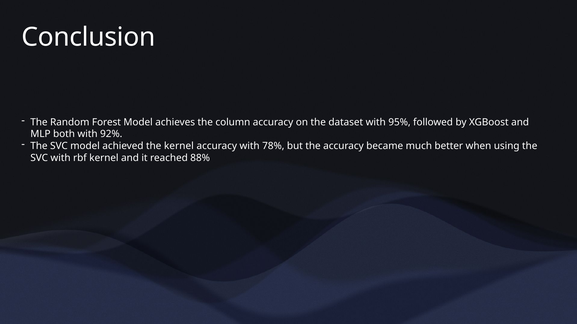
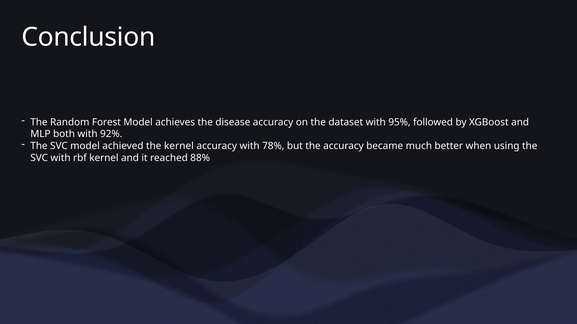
column: column -> disease
